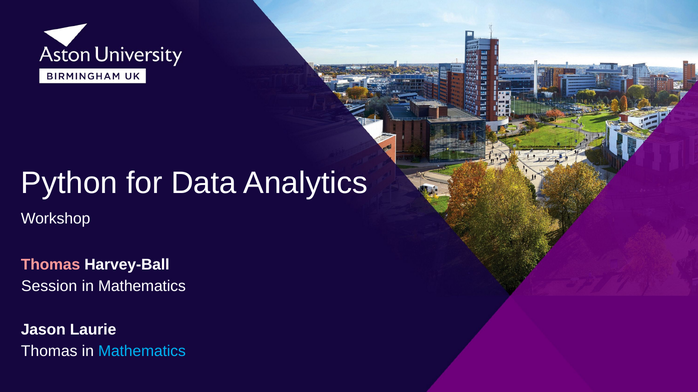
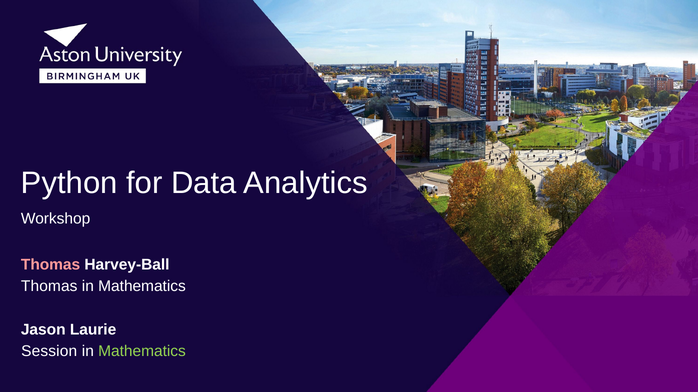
Session at (49, 287): Session -> Thomas
Thomas at (49, 352): Thomas -> Session
Mathematics at (142, 352) colour: light blue -> light green
